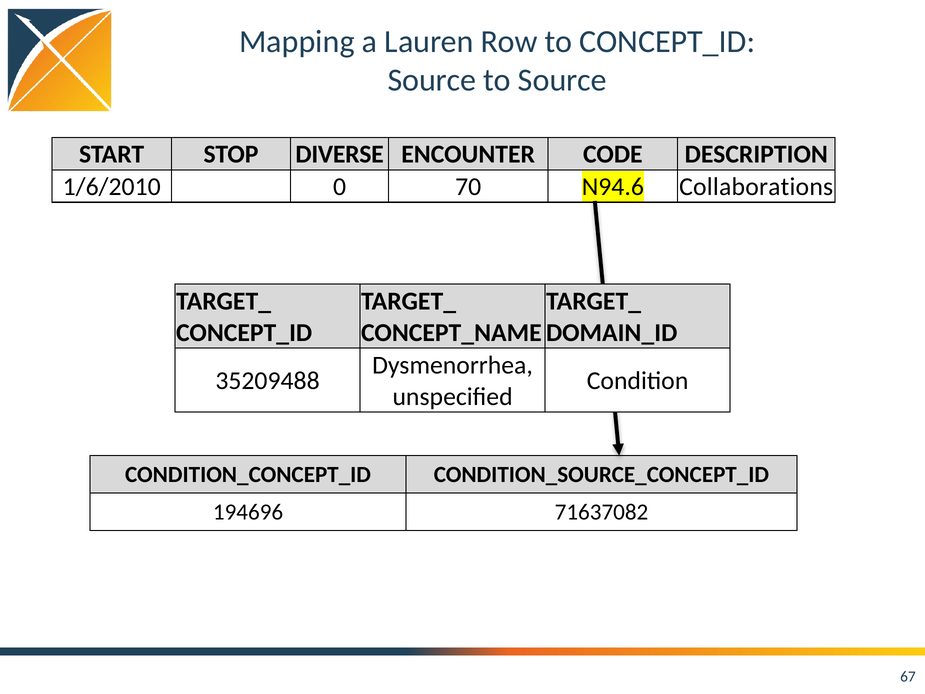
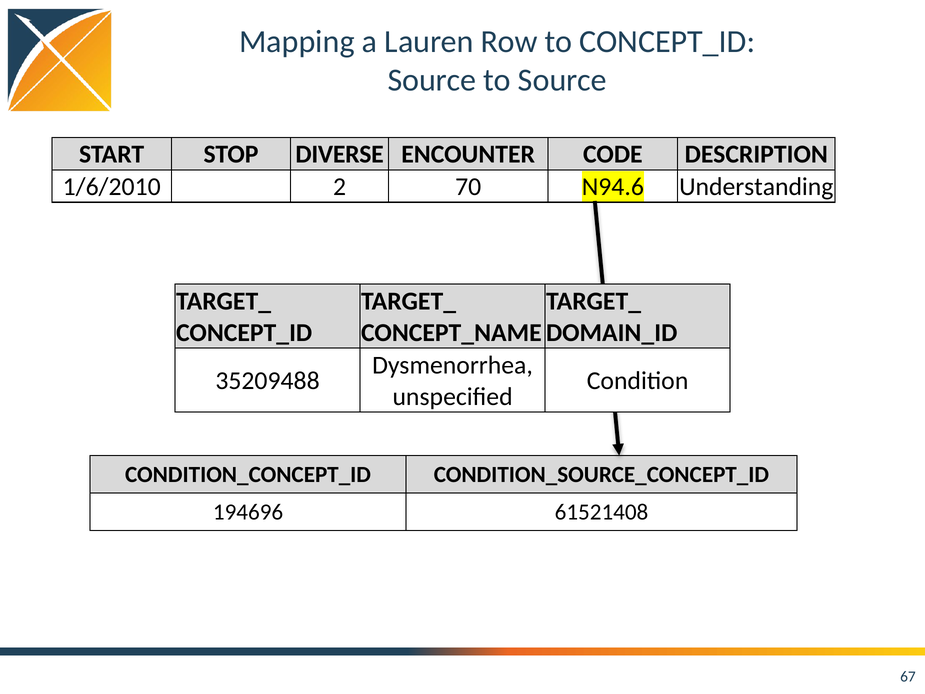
0: 0 -> 2
Collaborations: Collaborations -> Understanding
71637082: 71637082 -> 61521408
